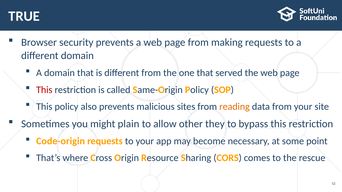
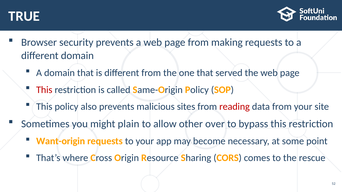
reading colour: orange -> red
they: they -> over
Code-origin: Code-origin -> Want-origin
